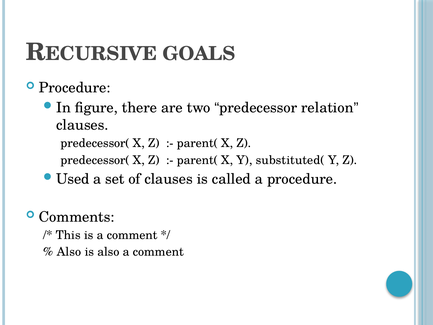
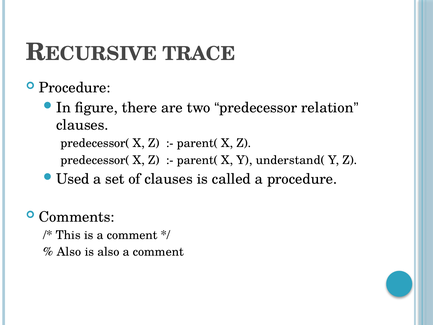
GOALS: GOALS -> TRACE
substituted(: substituted( -> understand(
